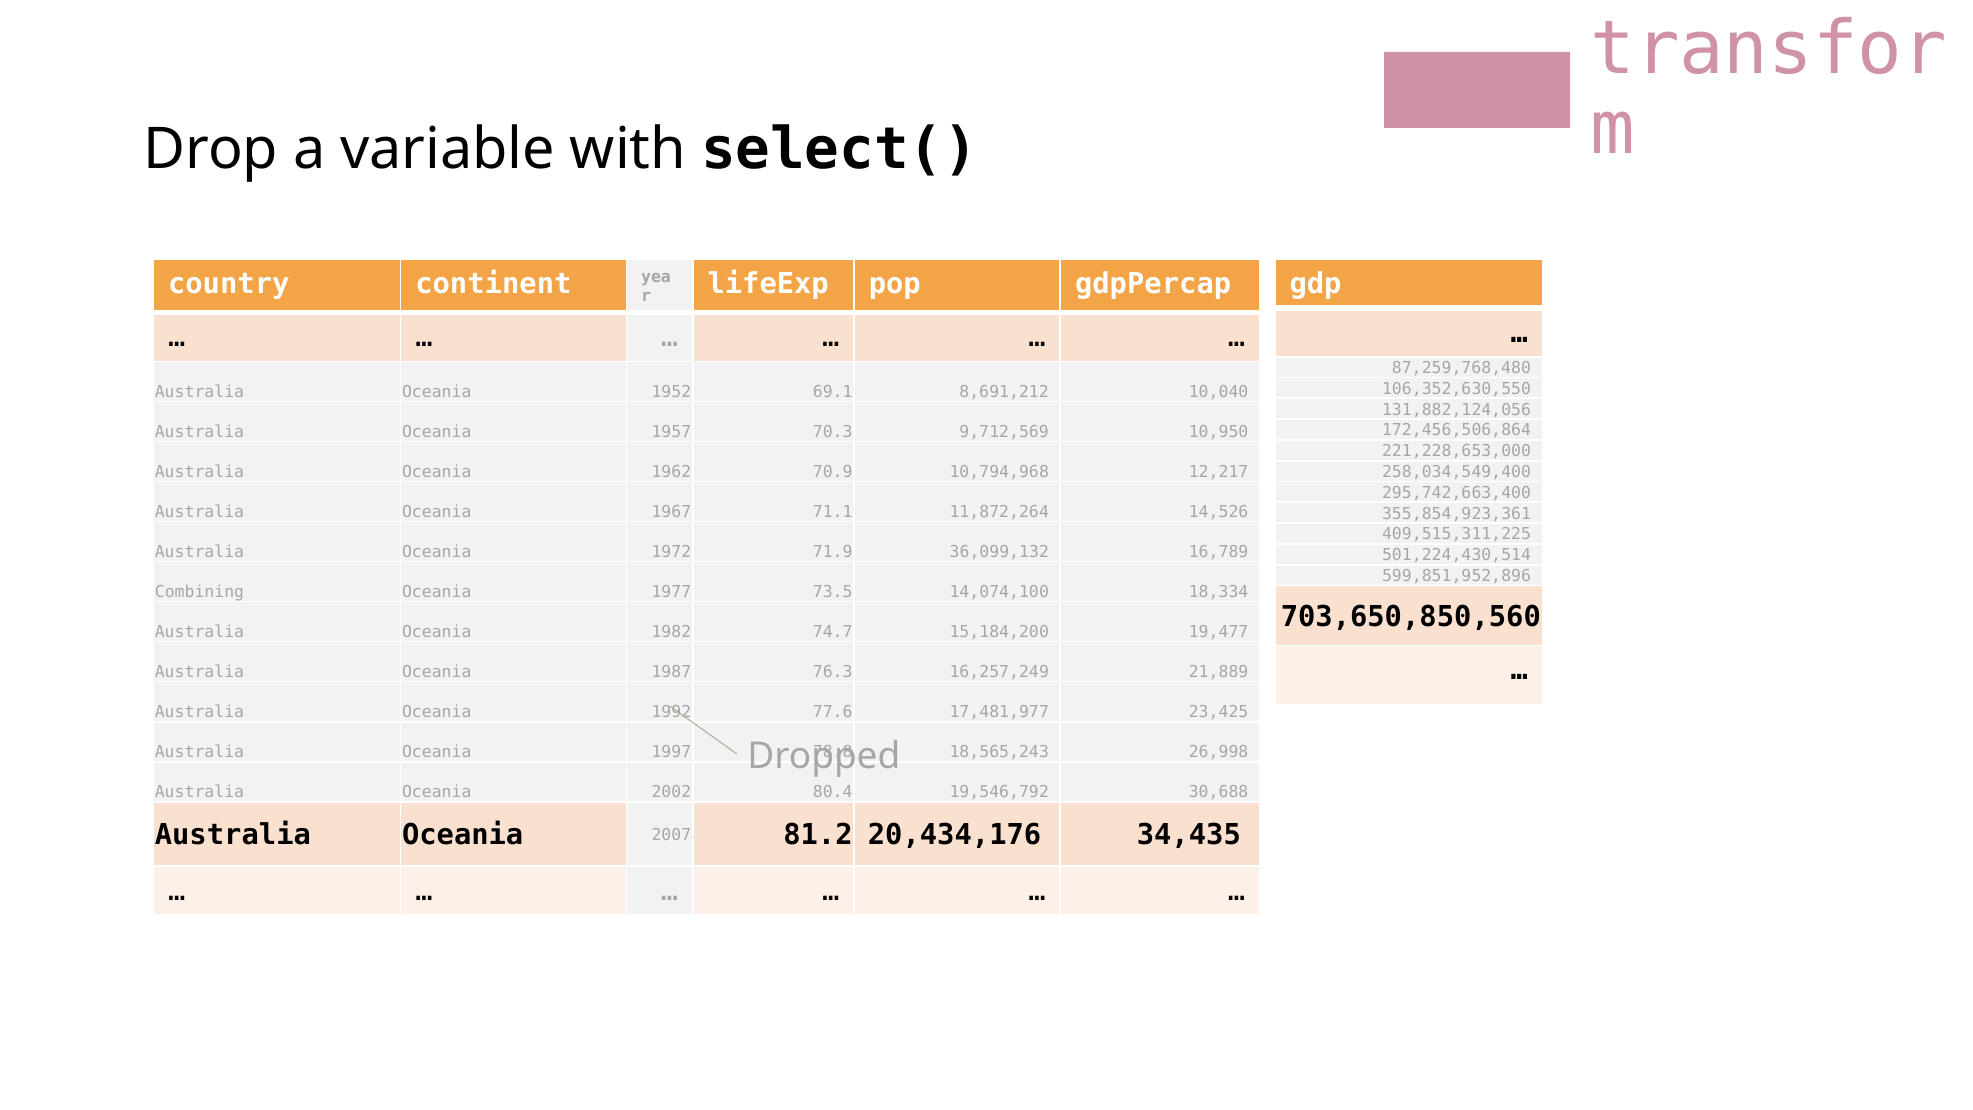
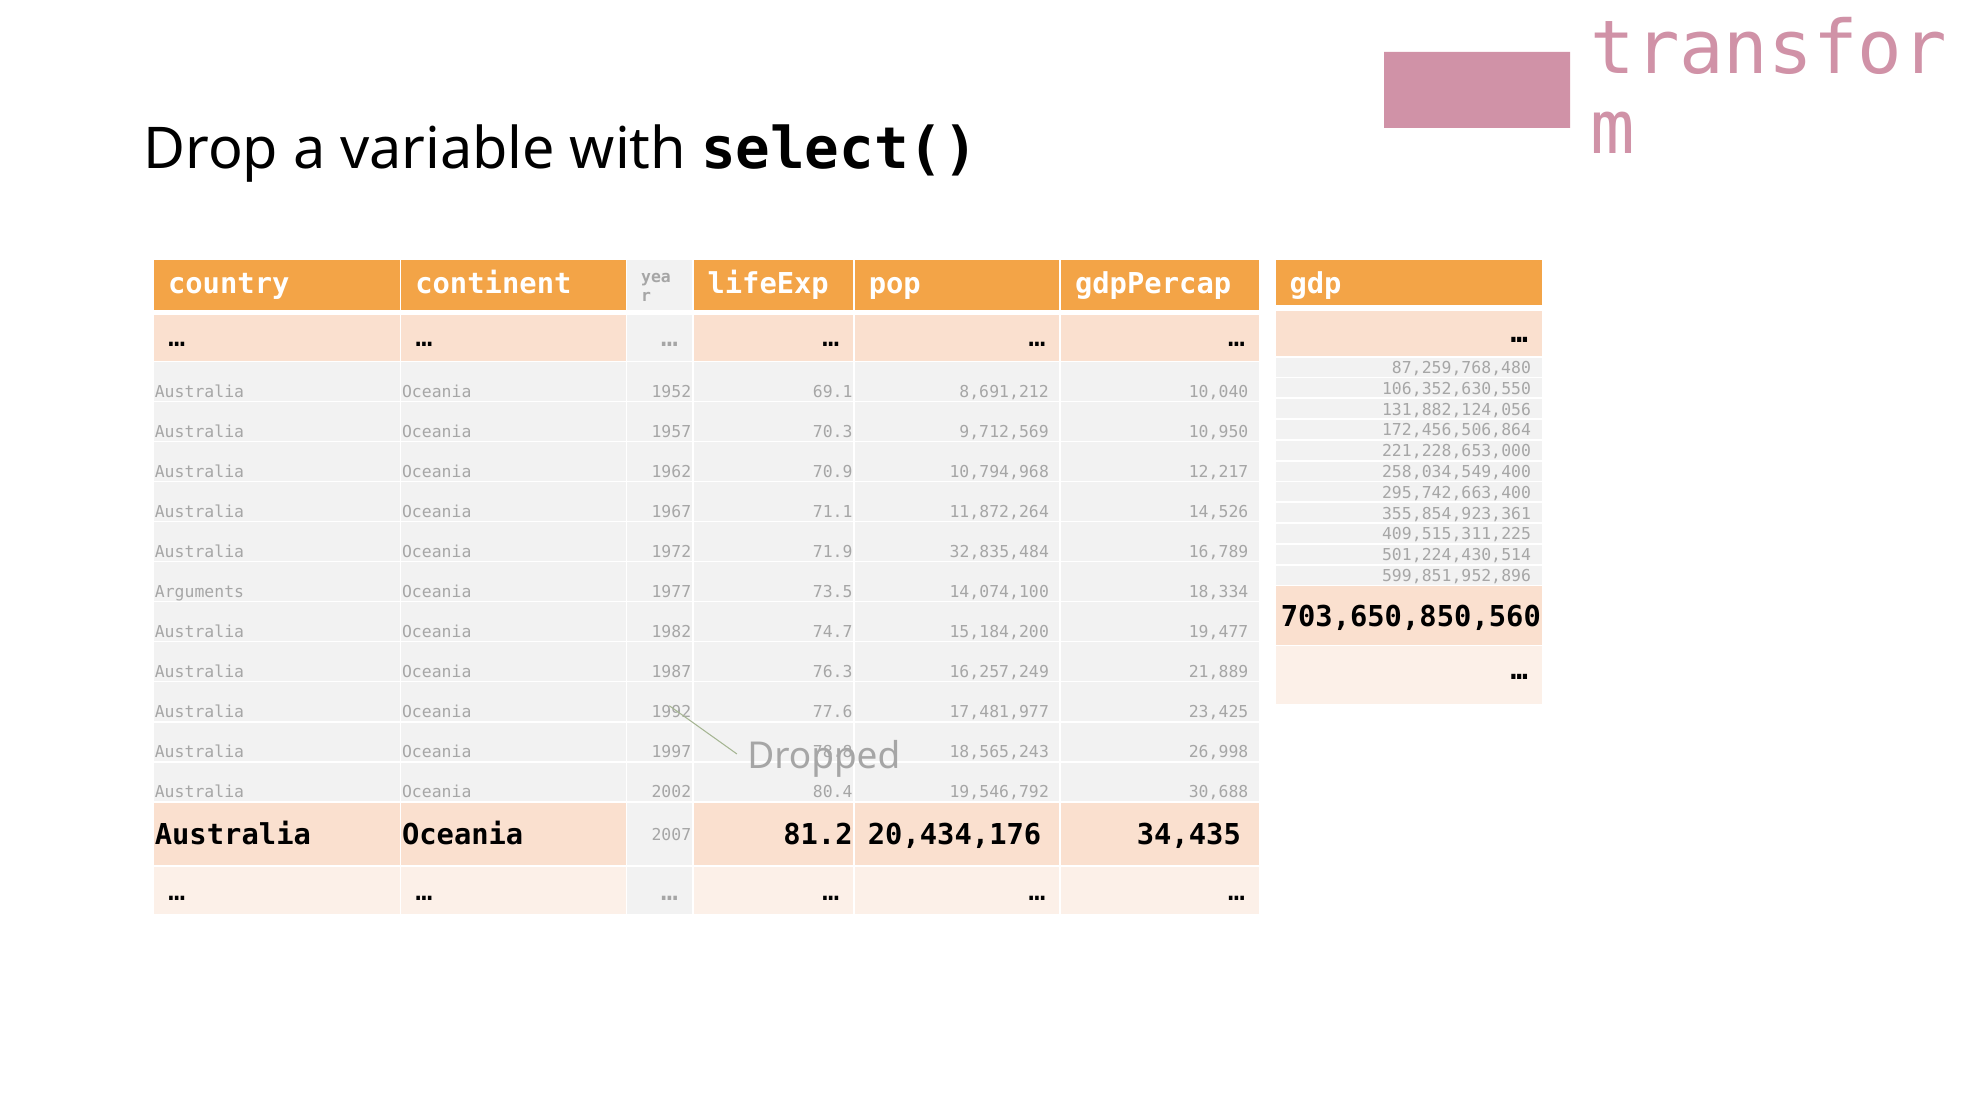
36,099,132: 36,099,132 -> 32,835,484
Combining: Combining -> Arguments
